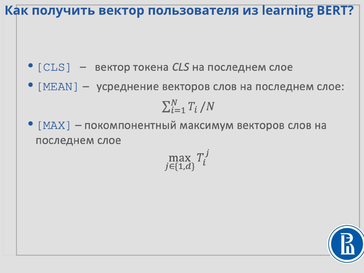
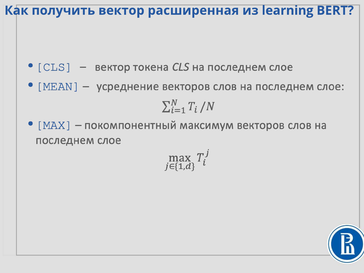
пользователя: пользователя -> расширенная
